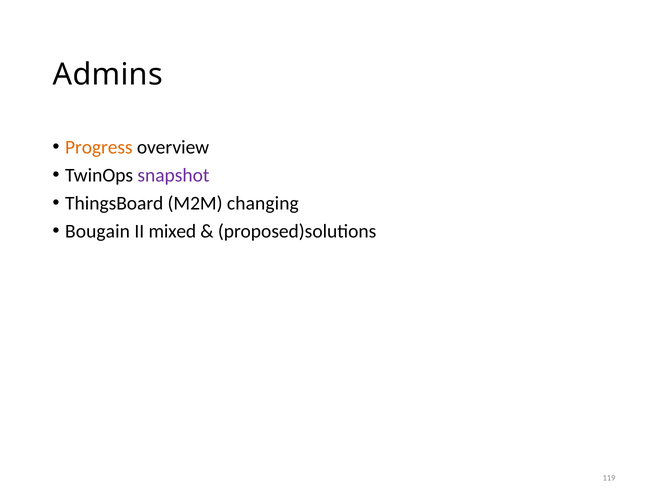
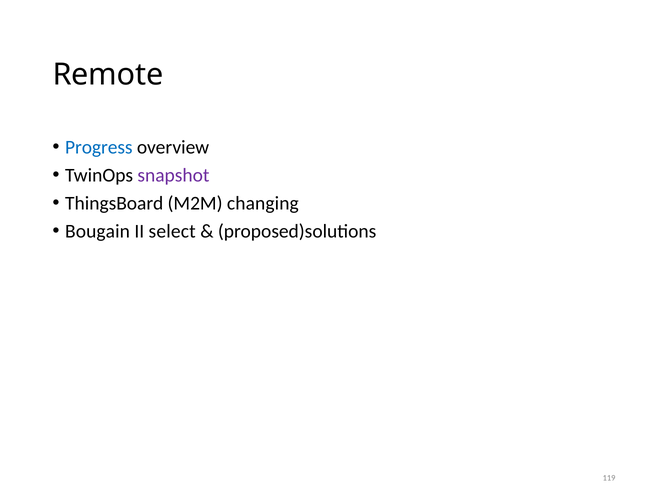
Admins: Admins -> Remote
Progress colour: orange -> blue
mixed: mixed -> select
